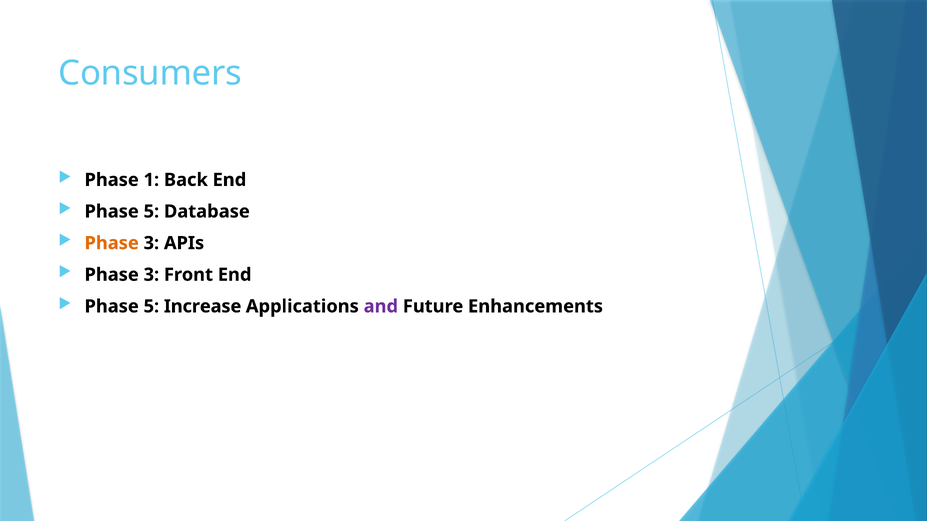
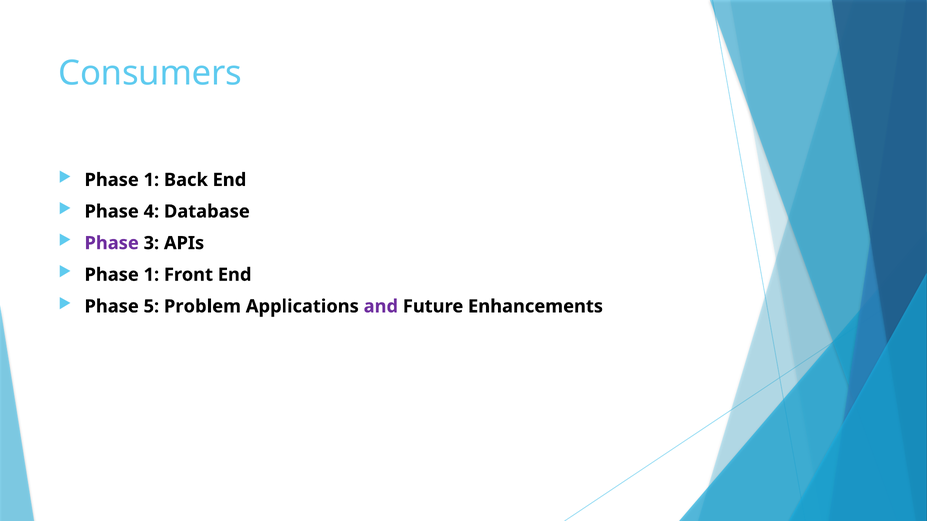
5 at (151, 212): 5 -> 4
Phase at (112, 243) colour: orange -> purple
3 at (151, 275): 3 -> 1
Increase: Increase -> Problem
